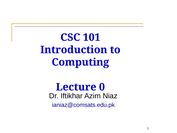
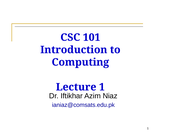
Lecture 0: 0 -> 1
